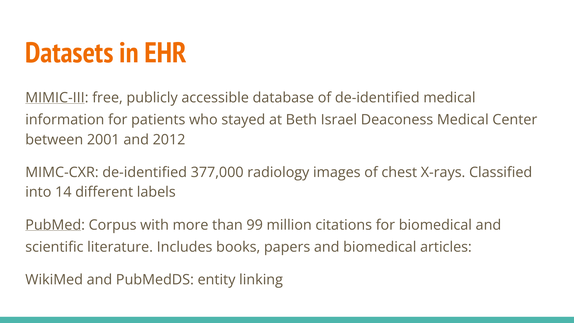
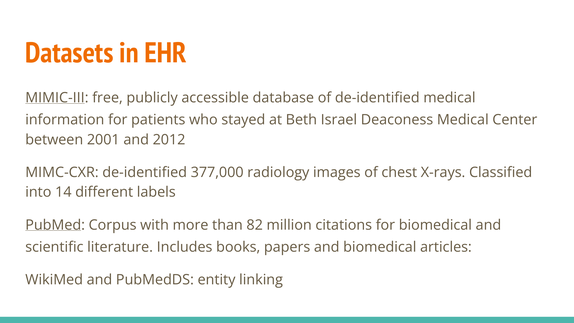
99: 99 -> 82
